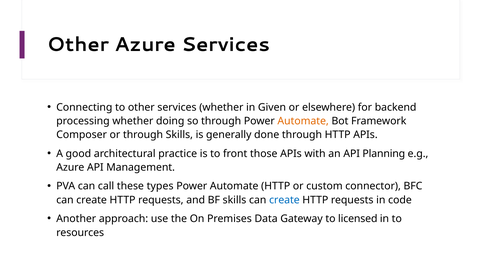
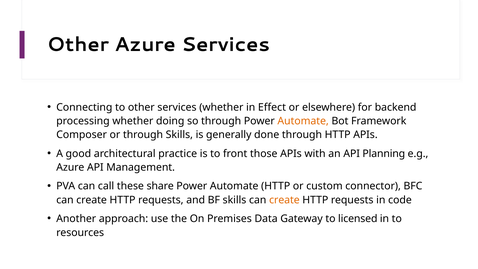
Given: Given -> Effect
types: types -> share
create at (284, 200) colour: blue -> orange
